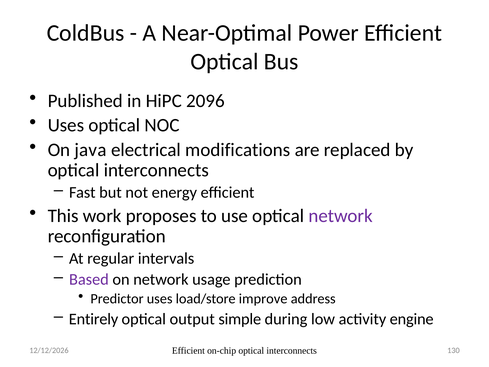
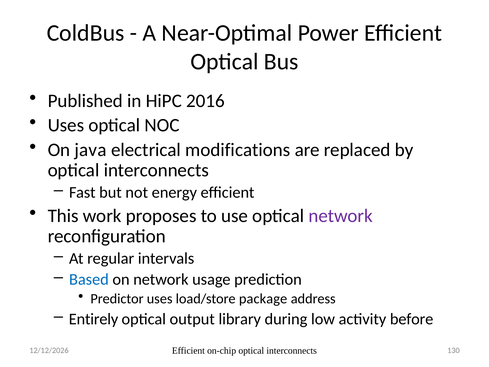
2096: 2096 -> 2016
Based colour: purple -> blue
improve: improve -> package
simple: simple -> library
engine: engine -> before
